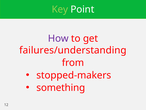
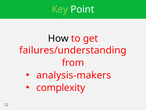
How colour: purple -> black
stopped-makers: stopped-makers -> analysis-makers
something: something -> complexity
